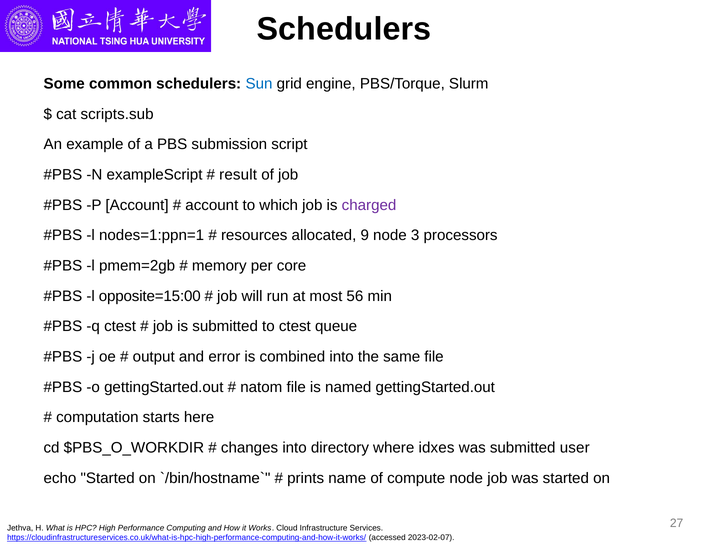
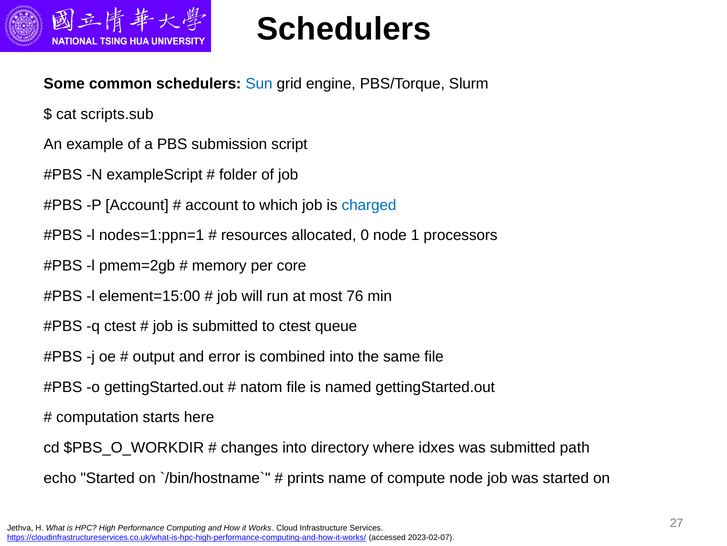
result: result -> folder
charged colour: purple -> blue
9: 9 -> 0
3: 3 -> 1
opposite=15:00: opposite=15:00 -> element=15:00
56: 56 -> 76
user: user -> path
